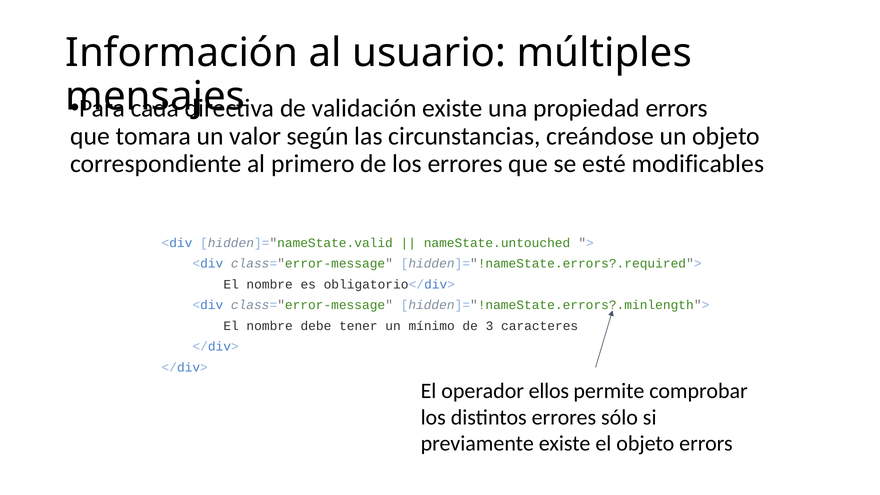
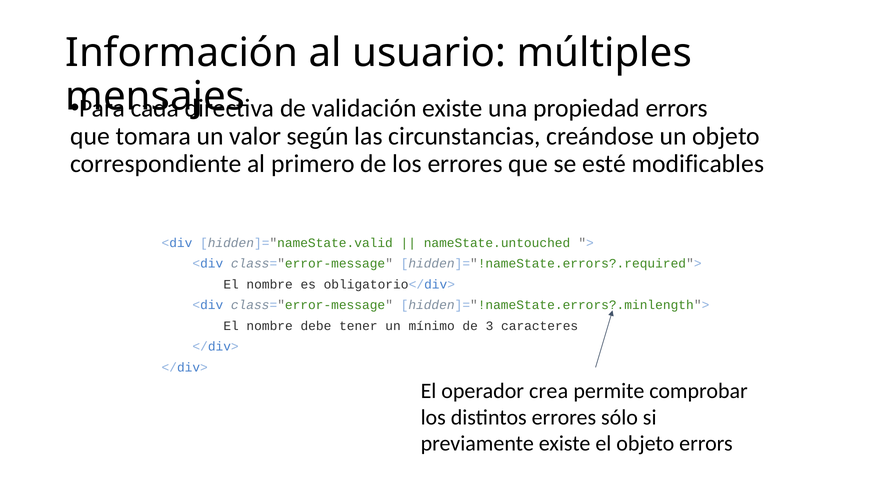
ellos: ellos -> crea
